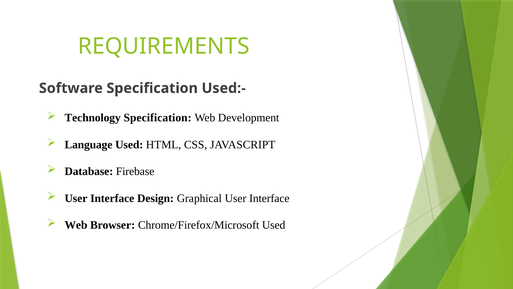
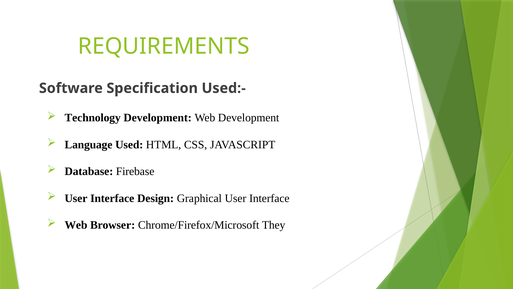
Technology Specification: Specification -> Development
Chrome/Firefox/Microsoft Used: Used -> They
